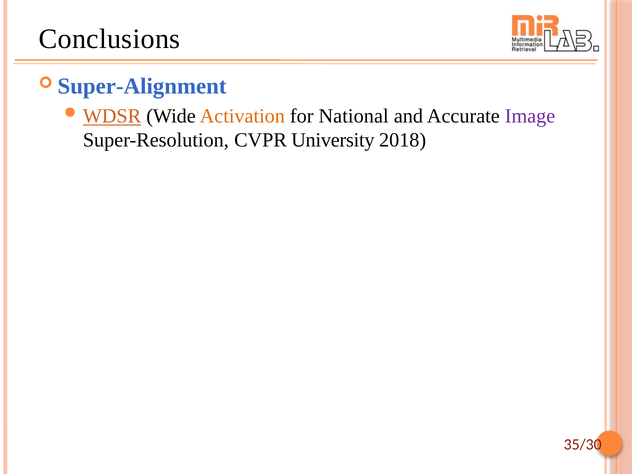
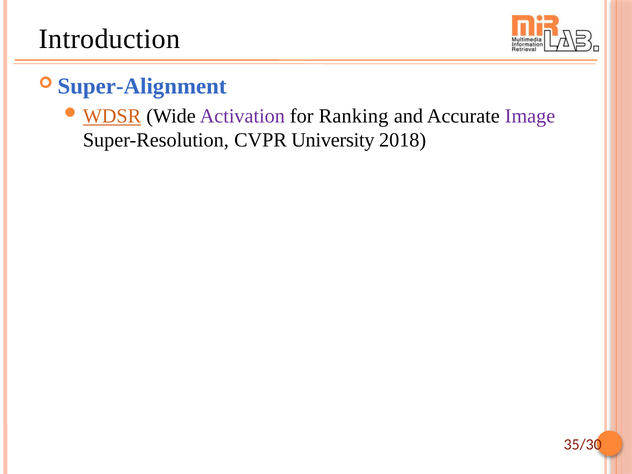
Conclusions: Conclusions -> Introduction
Activation colour: orange -> purple
National: National -> Ranking
